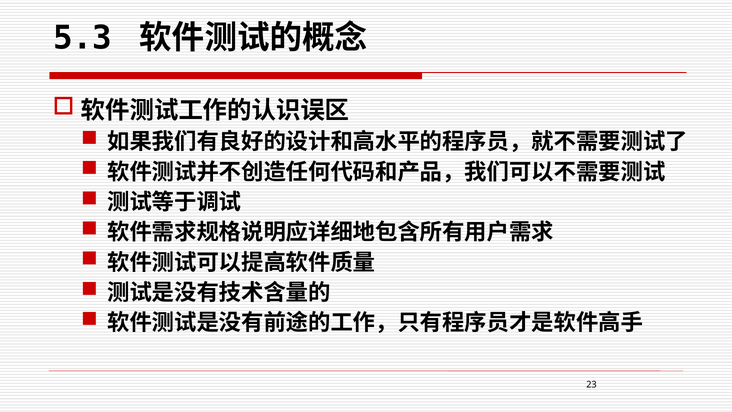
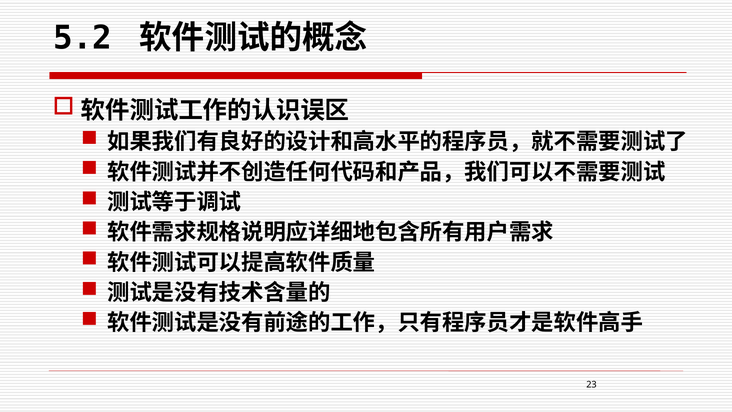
5.3: 5.3 -> 5.2
